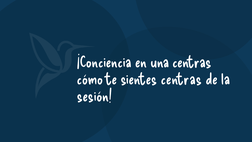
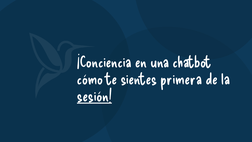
una centras: centras -> chatbot
sientes centras: centras -> primera
sesión underline: none -> present
